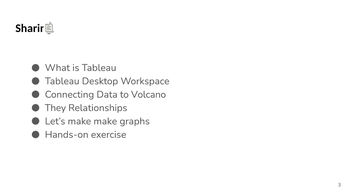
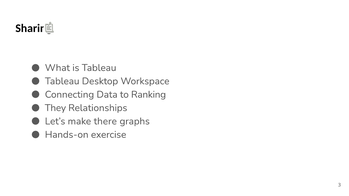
Volcano: Volcano -> Ranking
make make: make -> there
